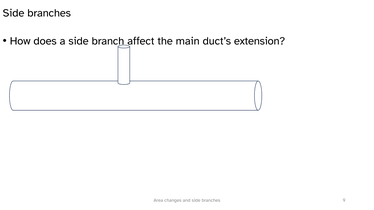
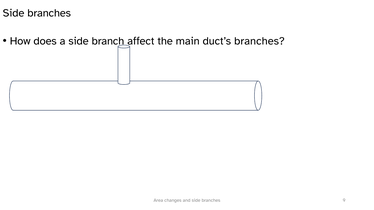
duct’s extension: extension -> branches
